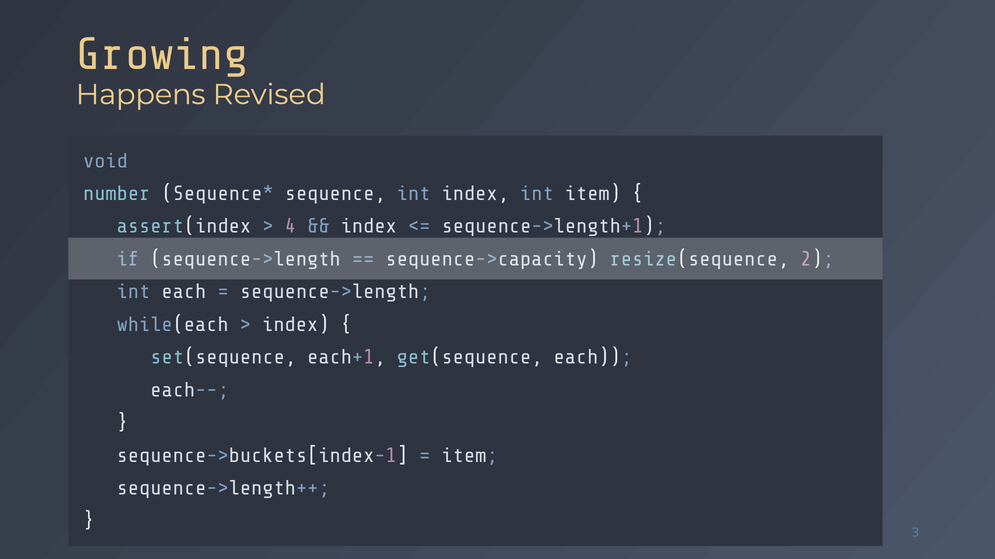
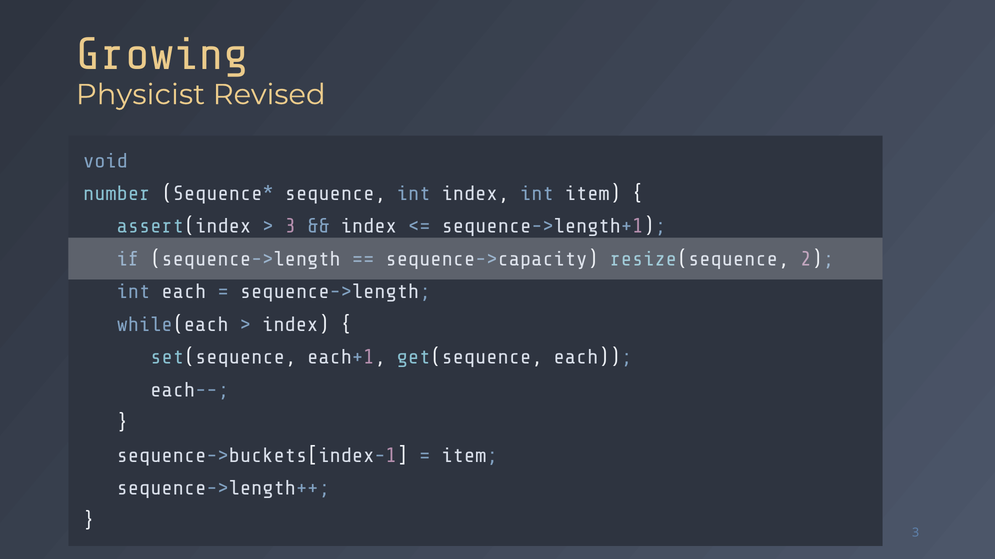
Happens: Happens -> Physicist
4 at (290, 226): 4 -> 3
